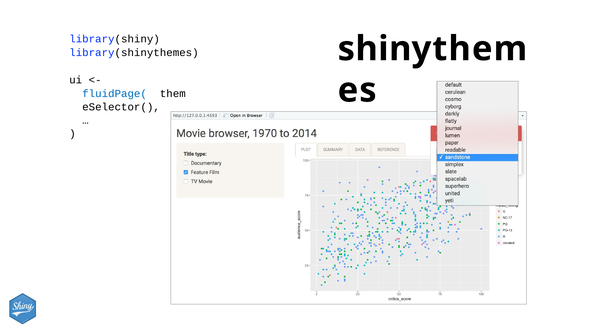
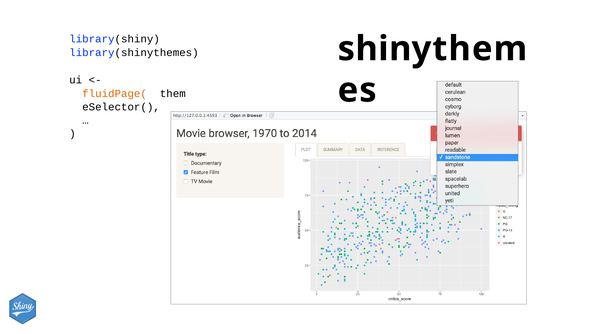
fluidPage( colour: blue -> orange
